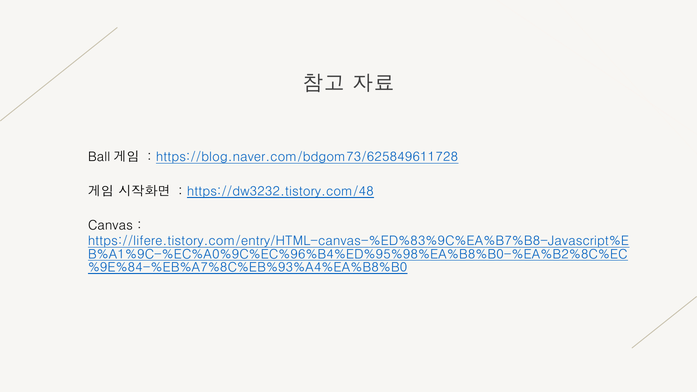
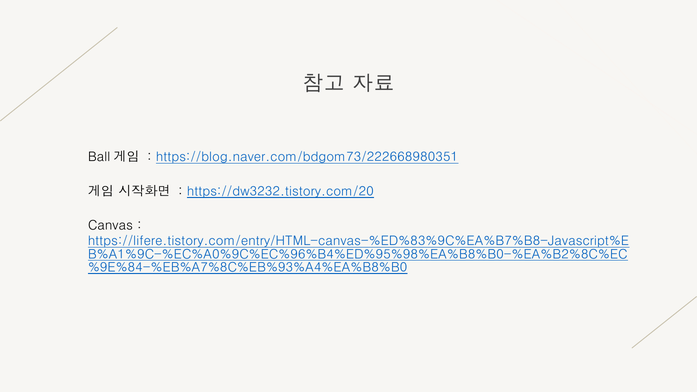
https://blog.naver.com/bdgom73/625849611728: https://blog.naver.com/bdgom73/625849611728 -> https://blog.naver.com/bdgom73/222668980351
https://dw3232.tistory.com/48: https://dw3232.tistory.com/48 -> https://dw3232.tistory.com/20
